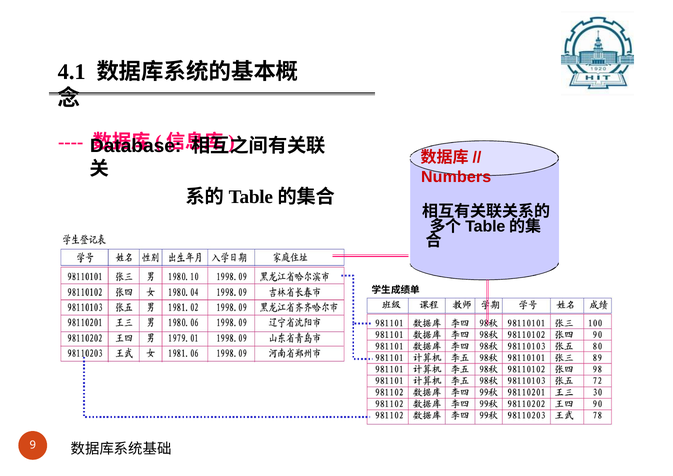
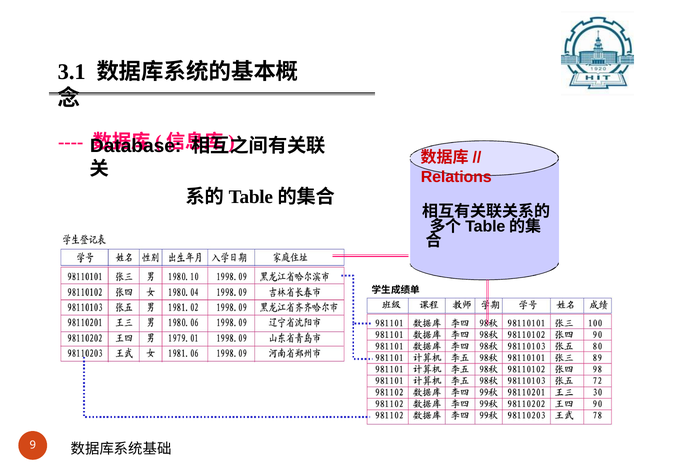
4.1: 4.1 -> 3.1
Numbers: Numbers -> Relations
